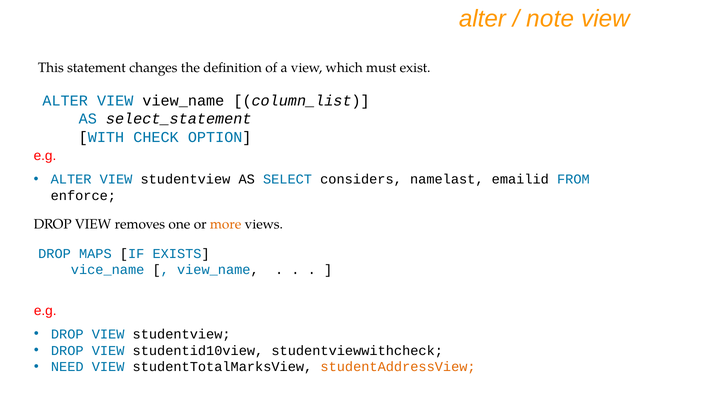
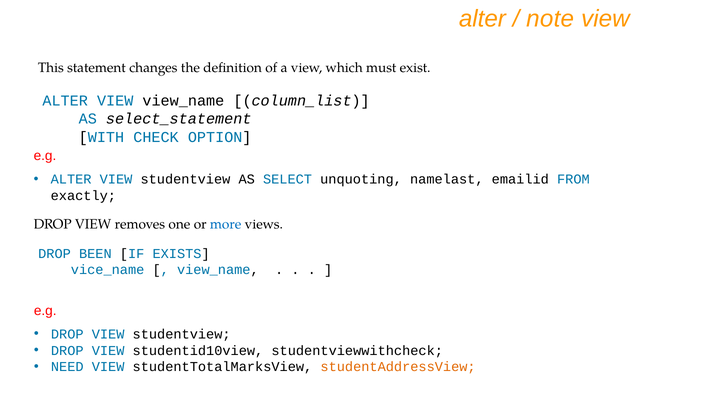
considers: considers -> unquoting
enforce: enforce -> exactly
more colour: orange -> blue
MAPS: MAPS -> BEEN
